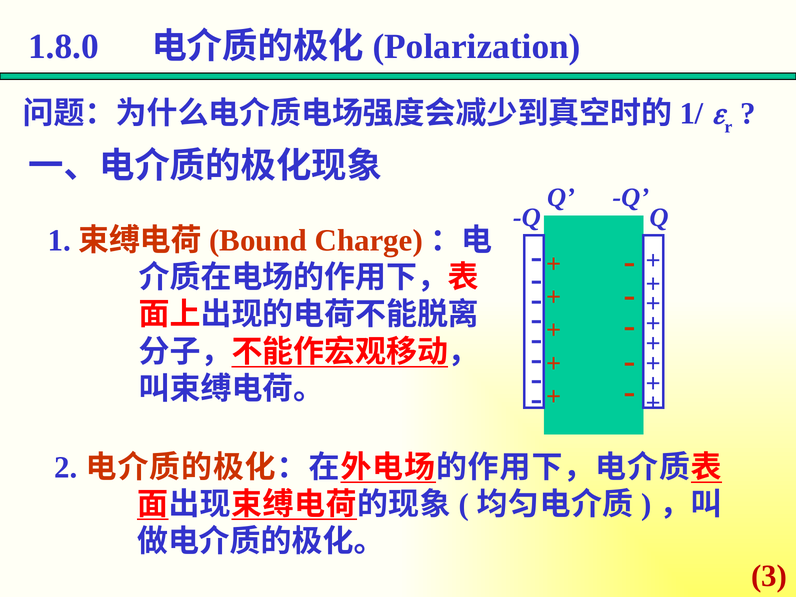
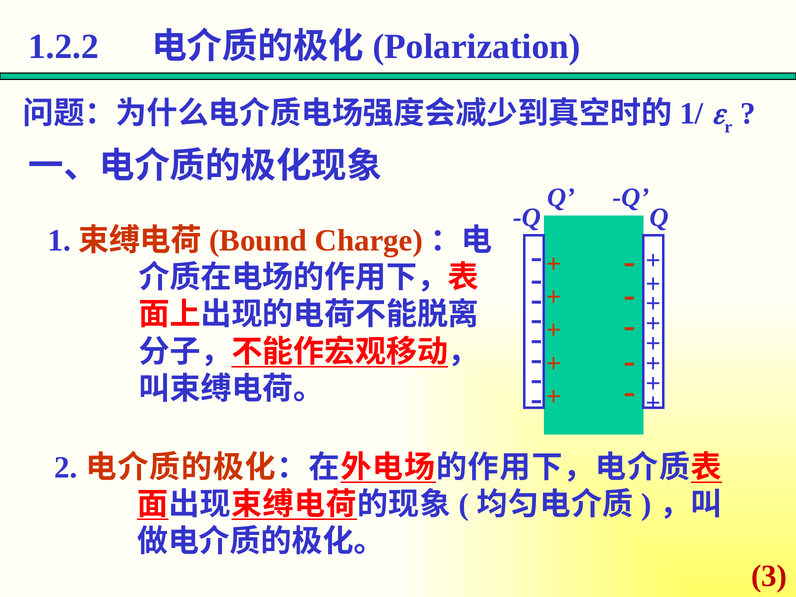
1.8.0: 1.8.0 -> 1.2.2
